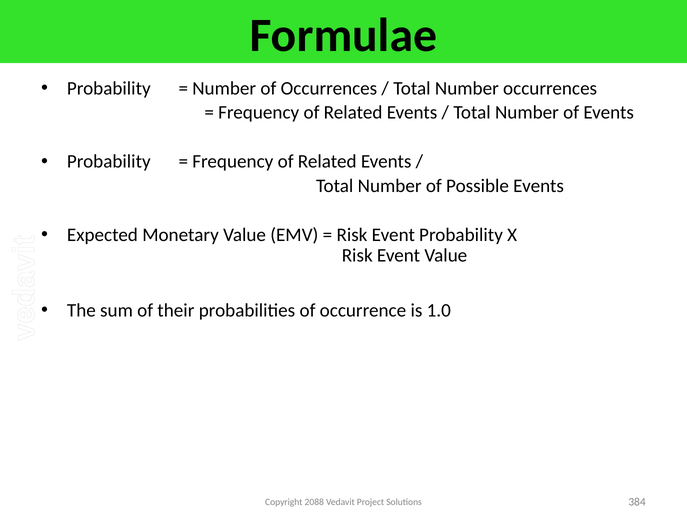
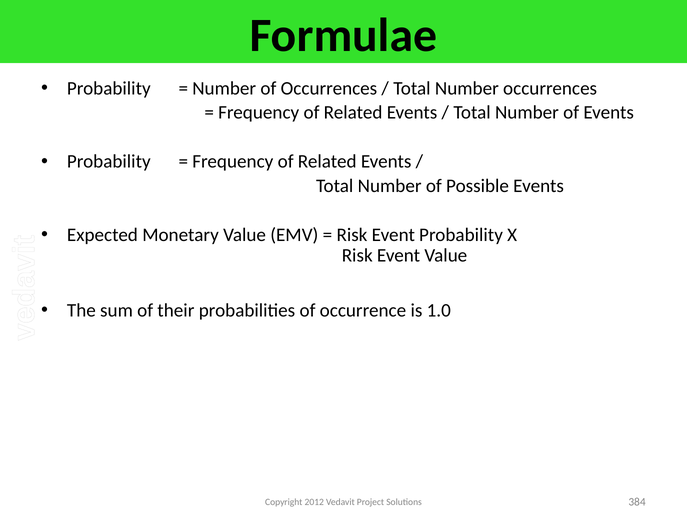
2088: 2088 -> 2012
